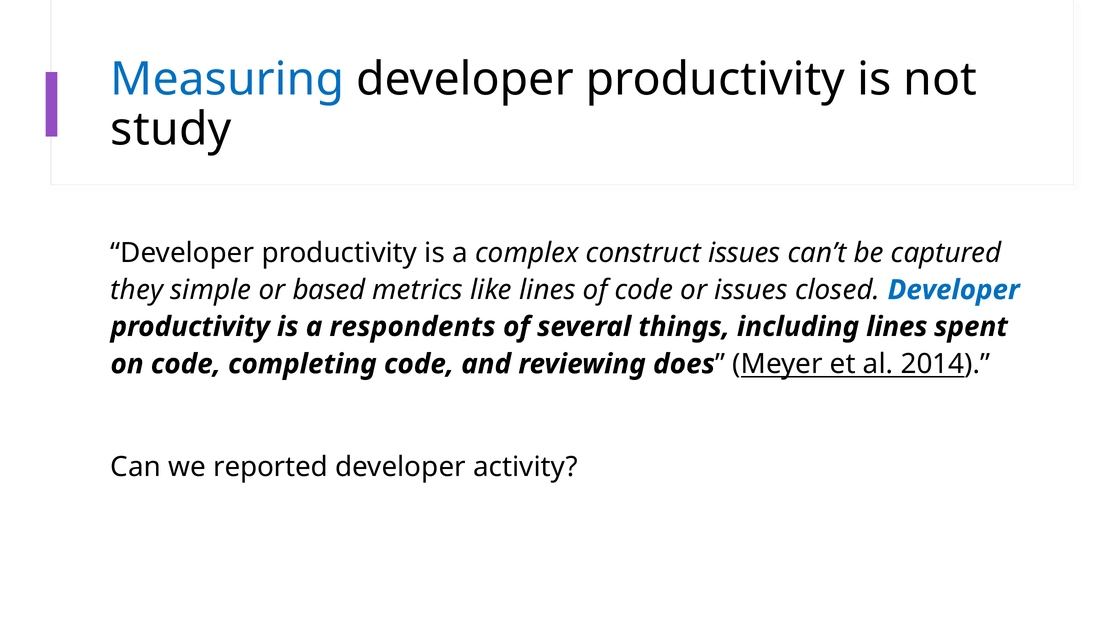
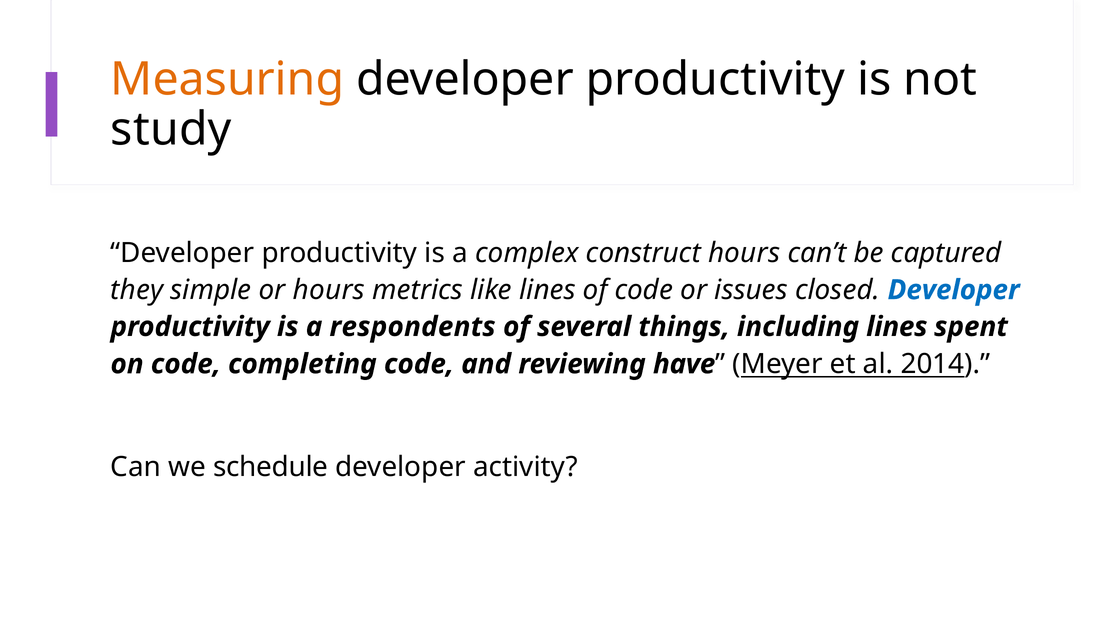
Measuring colour: blue -> orange
construct issues: issues -> hours
or based: based -> hours
does: does -> have
reported: reported -> schedule
